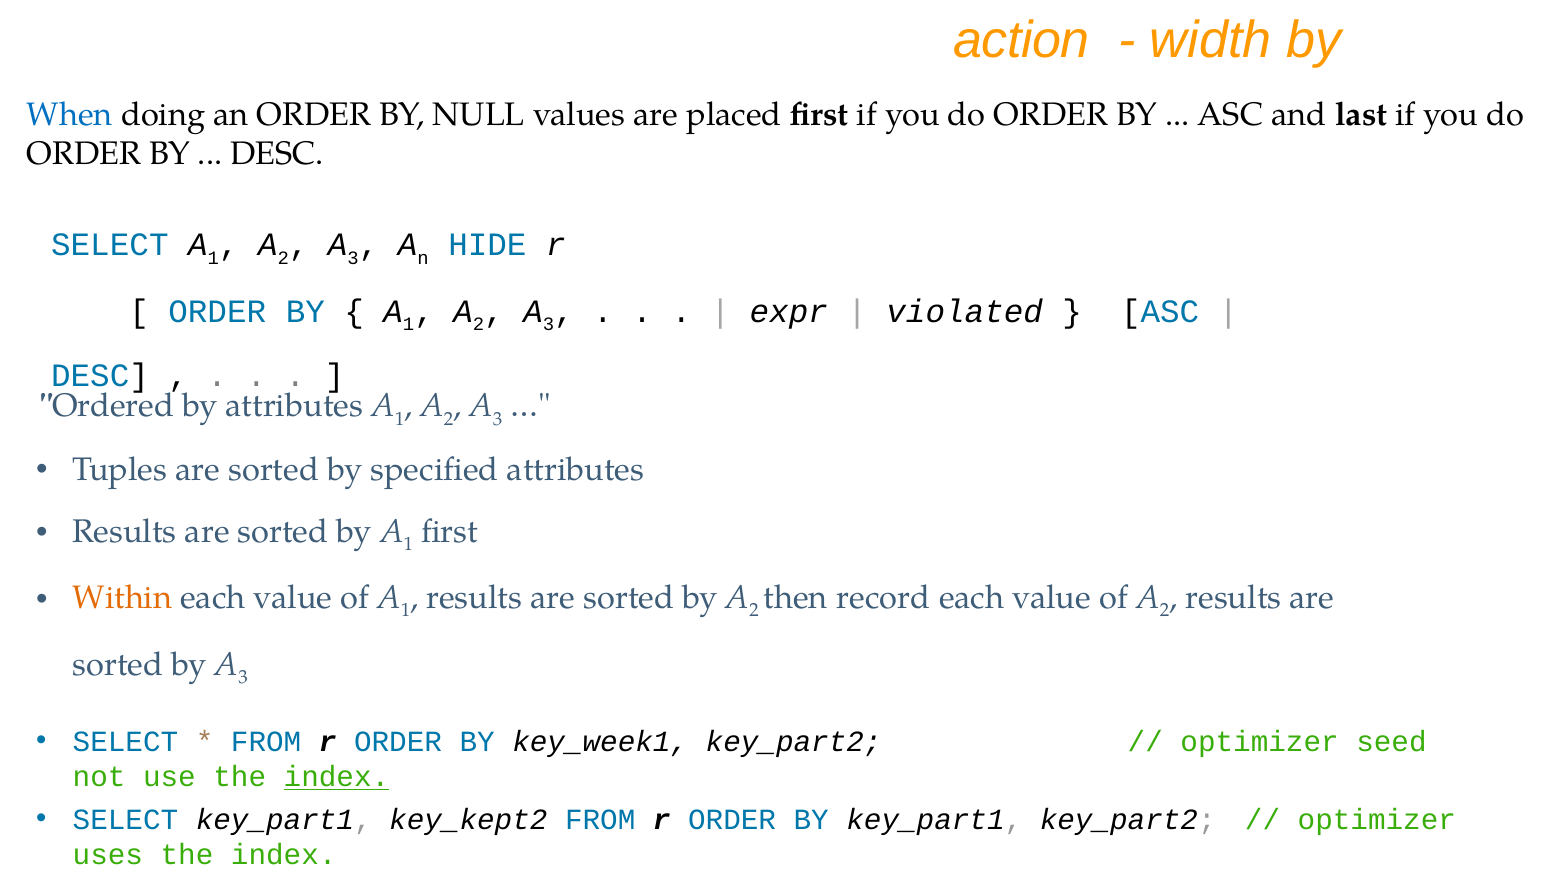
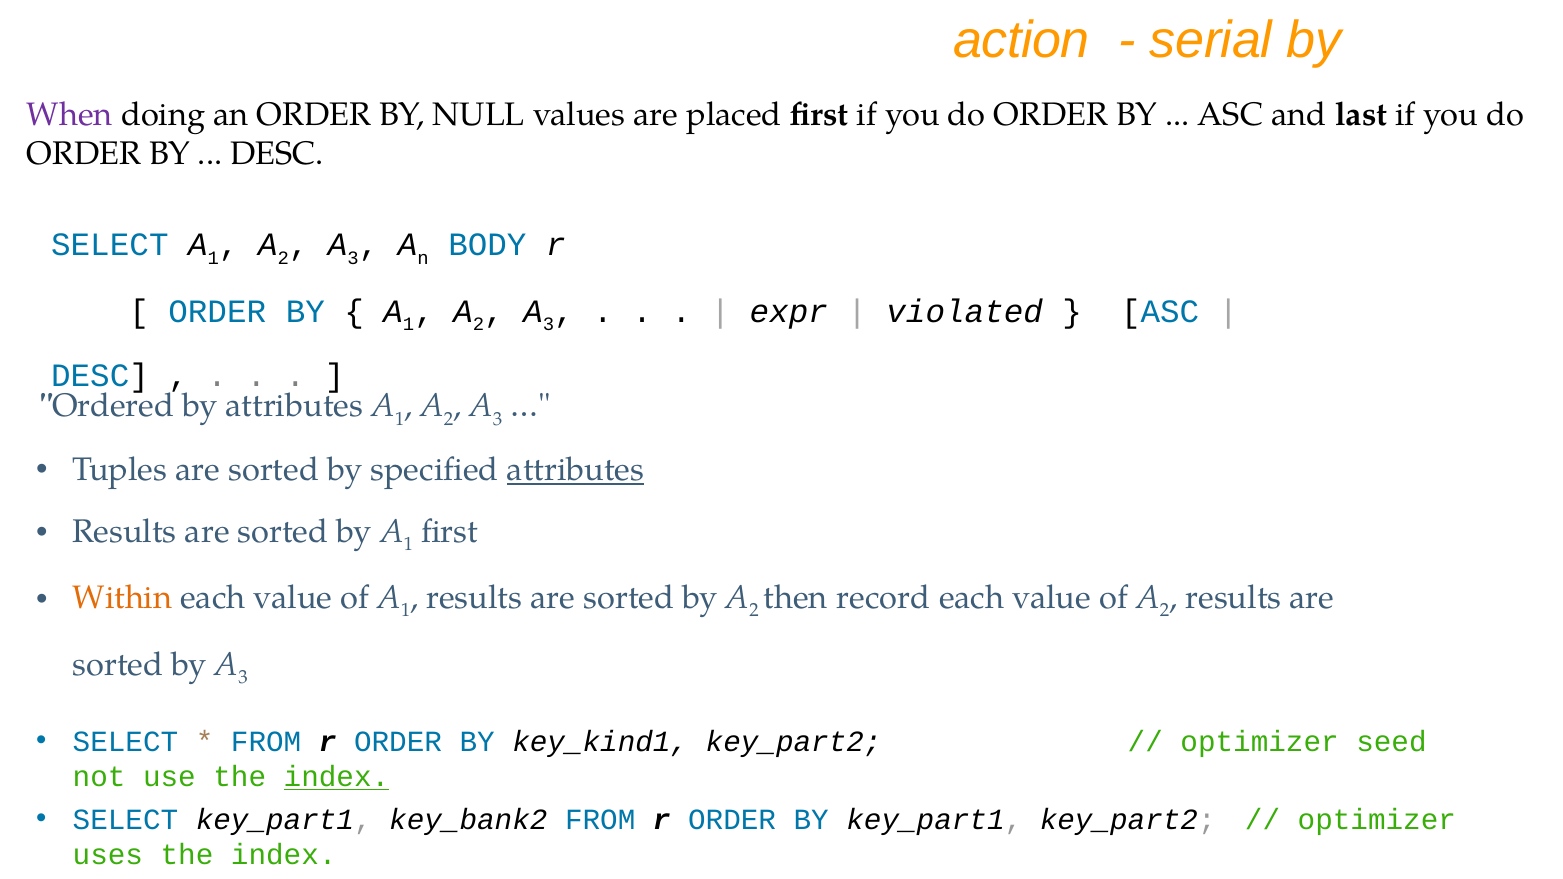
width: width -> serial
When colour: blue -> purple
HIDE: HIDE -> BODY
attributes at (576, 470) underline: none -> present
key_week1: key_week1 -> key_kind1
key_kept2: key_kept2 -> key_bank2
